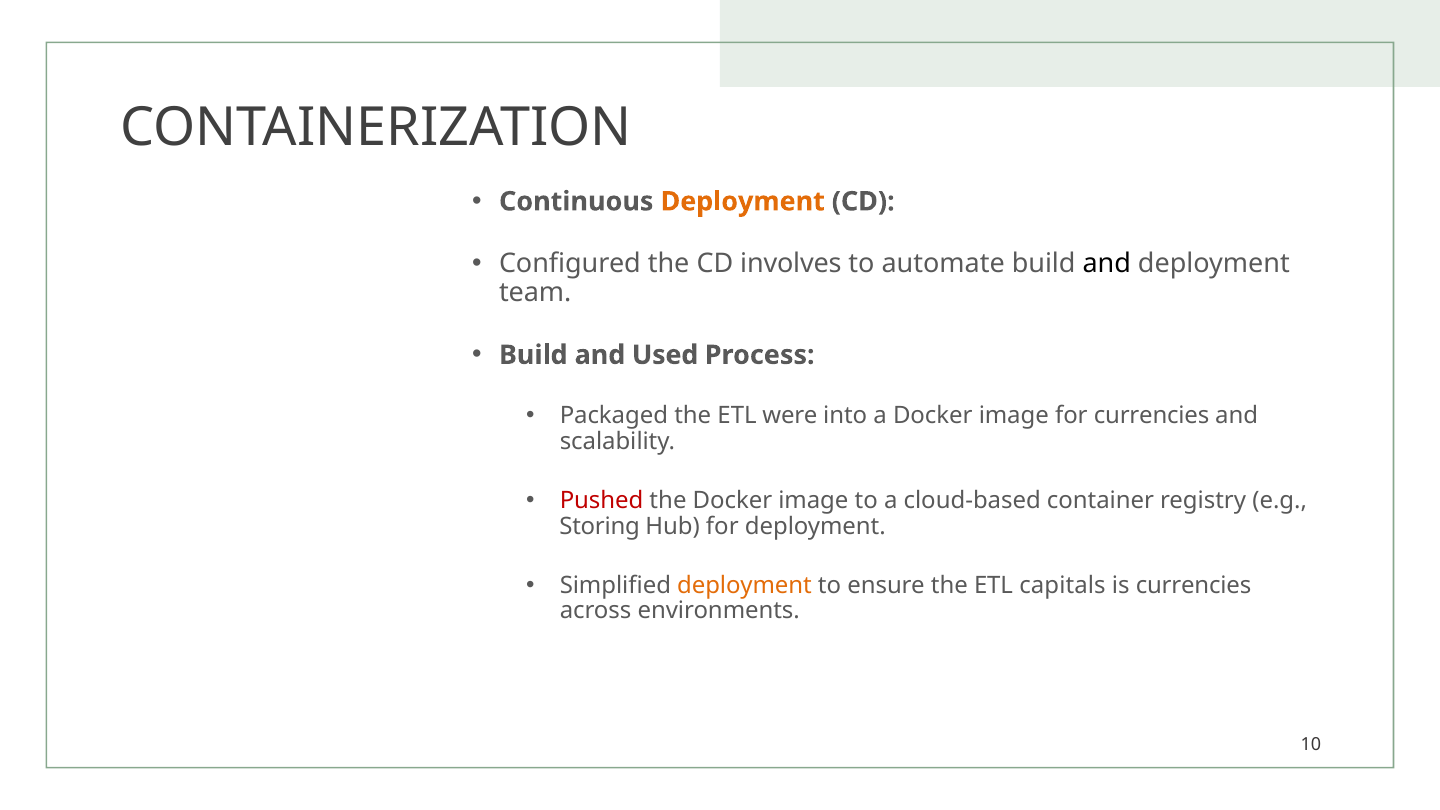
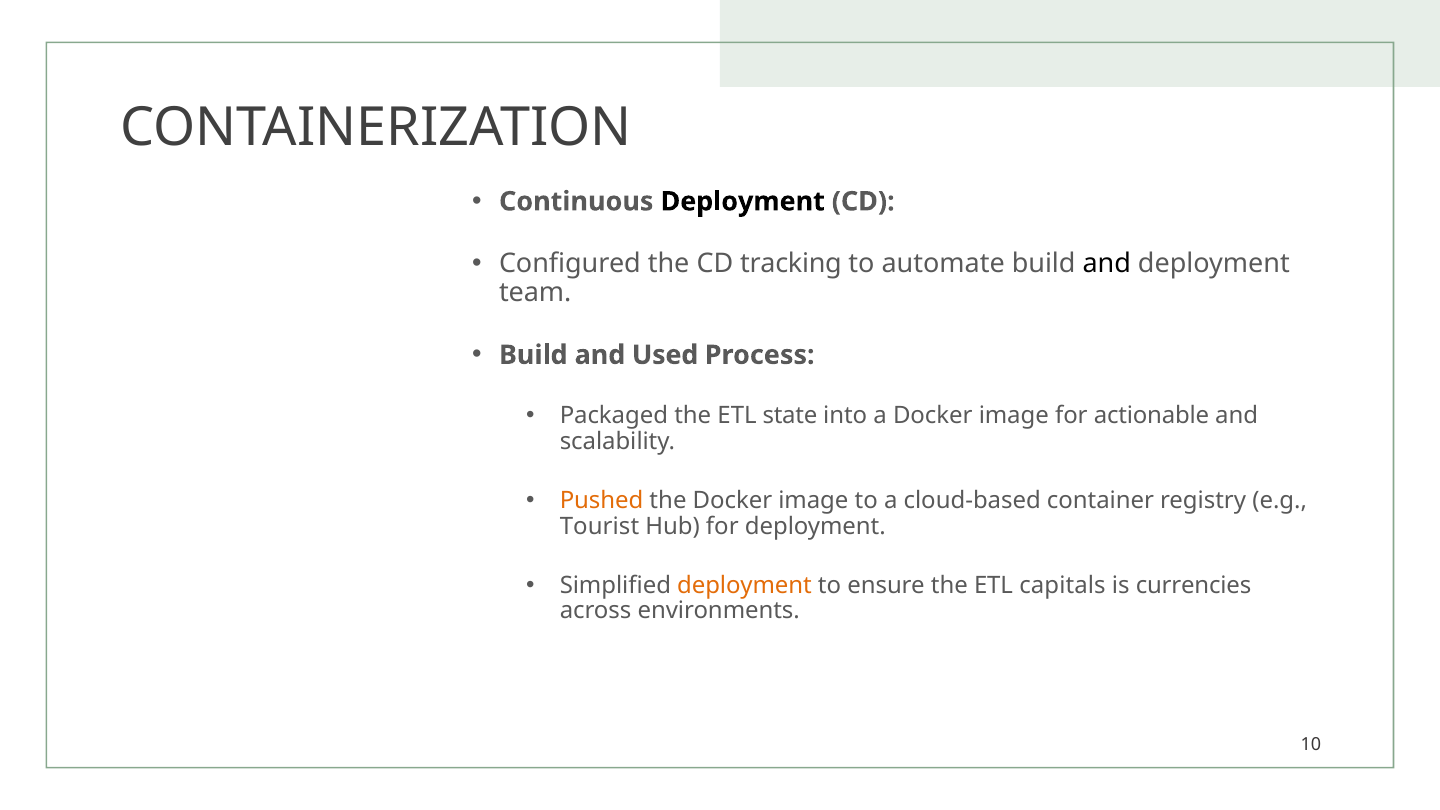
Deployment at (743, 202) colour: orange -> black
involves: involves -> tracking
were: were -> state
for currencies: currencies -> actionable
Pushed colour: red -> orange
Storing: Storing -> Tourist
